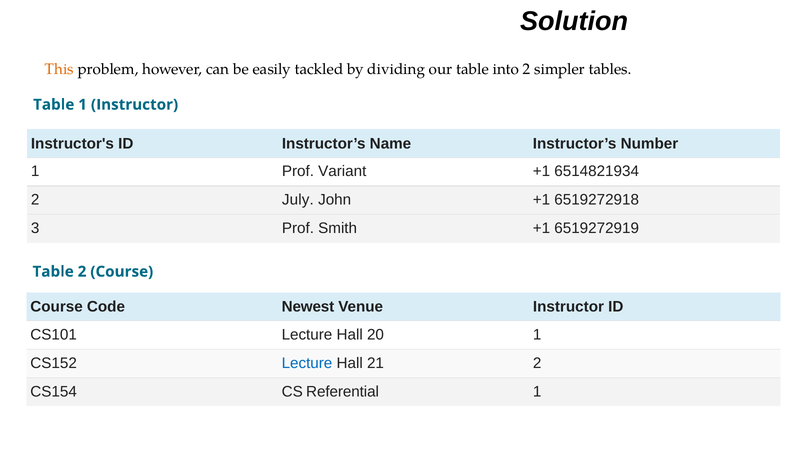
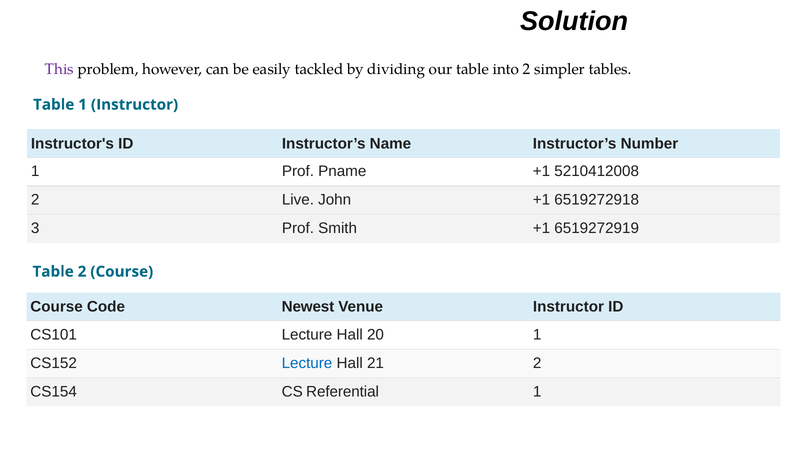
This colour: orange -> purple
Variant: Variant -> Pname
6514821934: 6514821934 -> 5210412008
July: July -> Live
